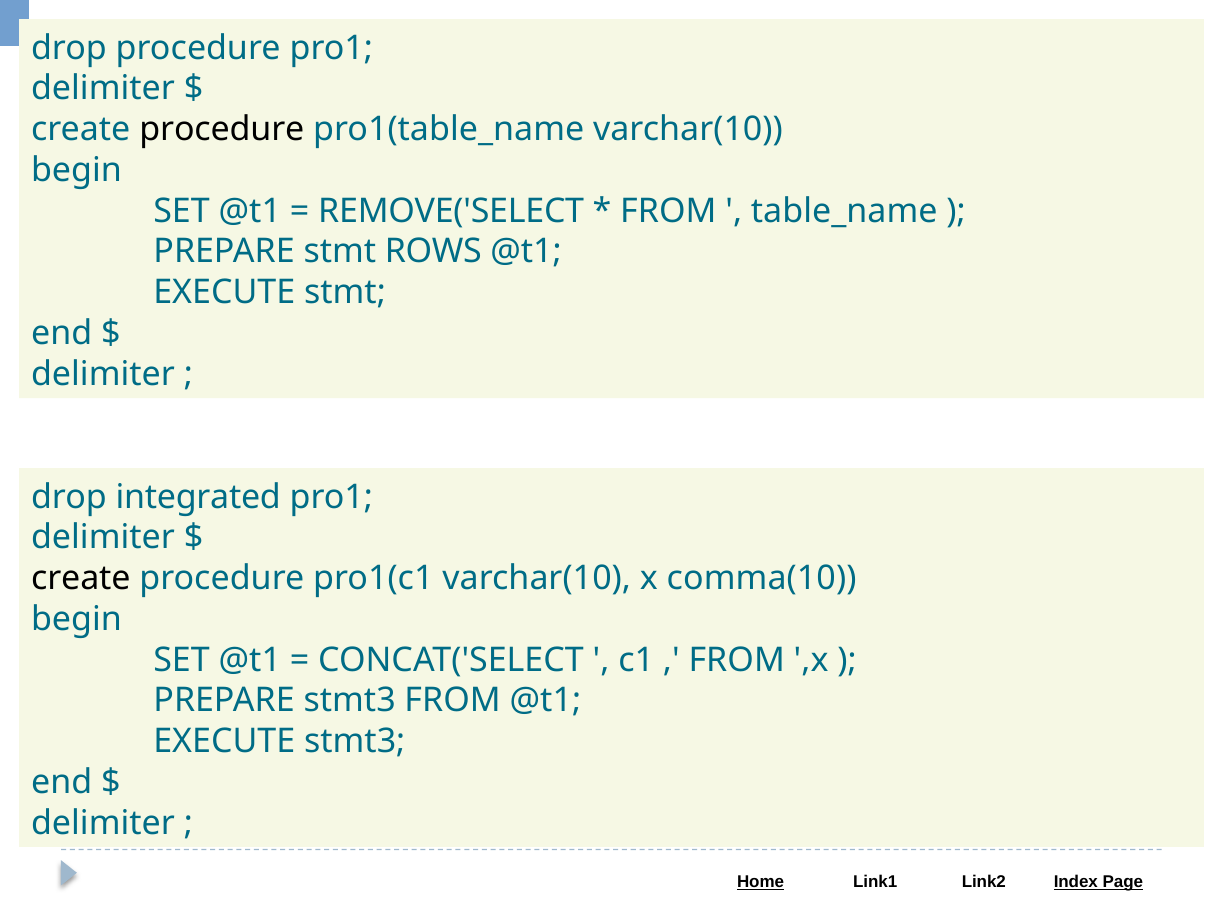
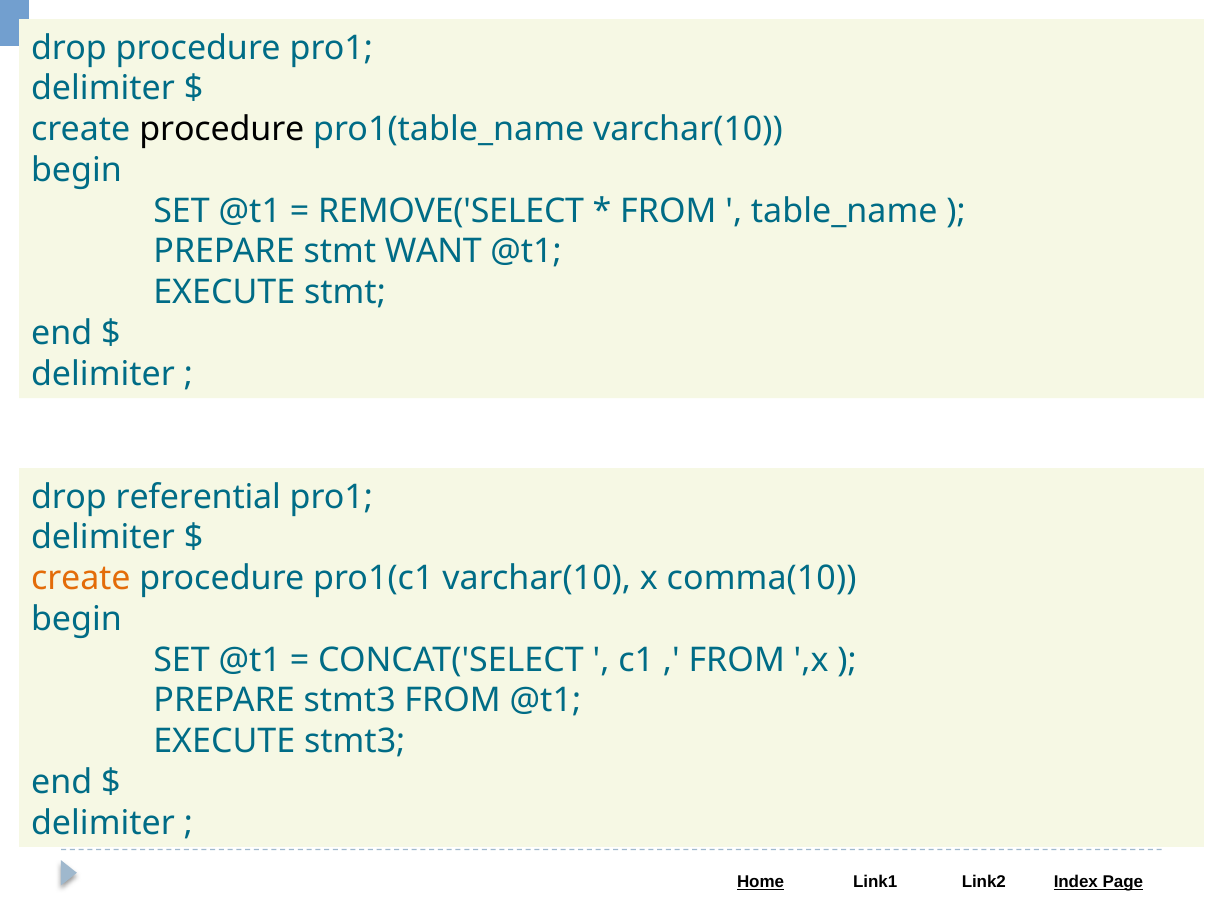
ROWS: ROWS -> WANT
integrated: integrated -> referential
create at (81, 579) colour: black -> orange
